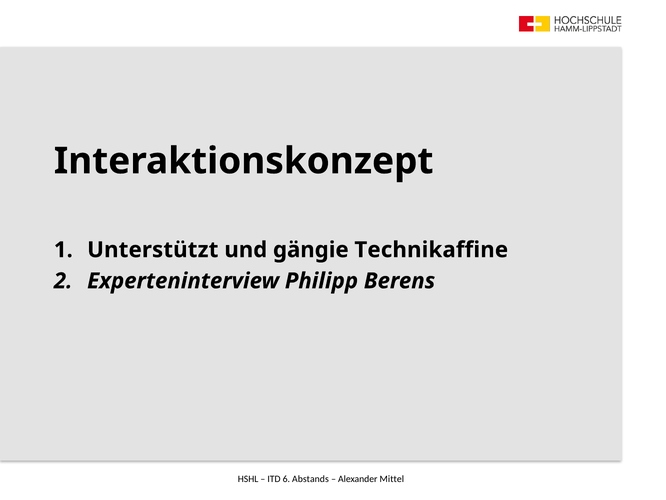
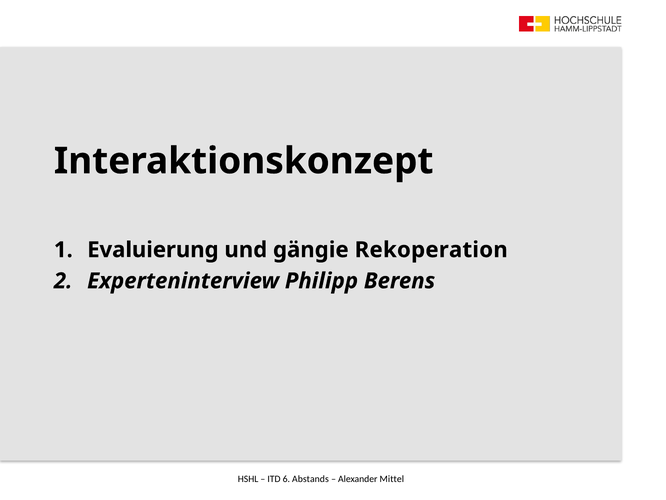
Unterstützt: Unterstützt -> Evaluierung
Technikaffine: Technikaffine -> Rekoperation
